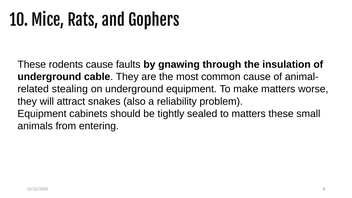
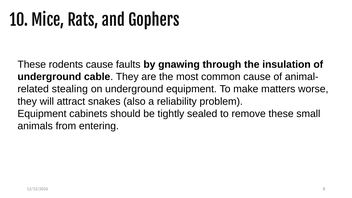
to matters: matters -> remove
